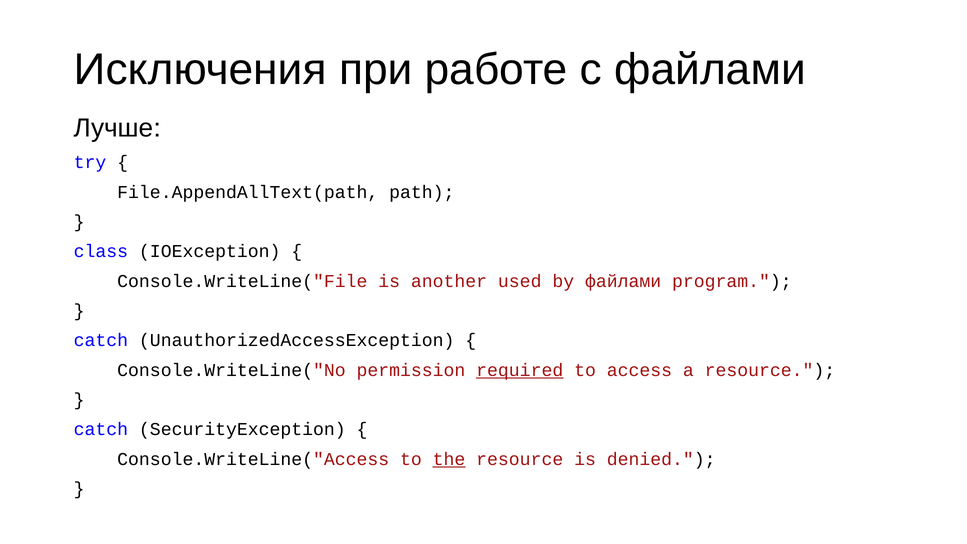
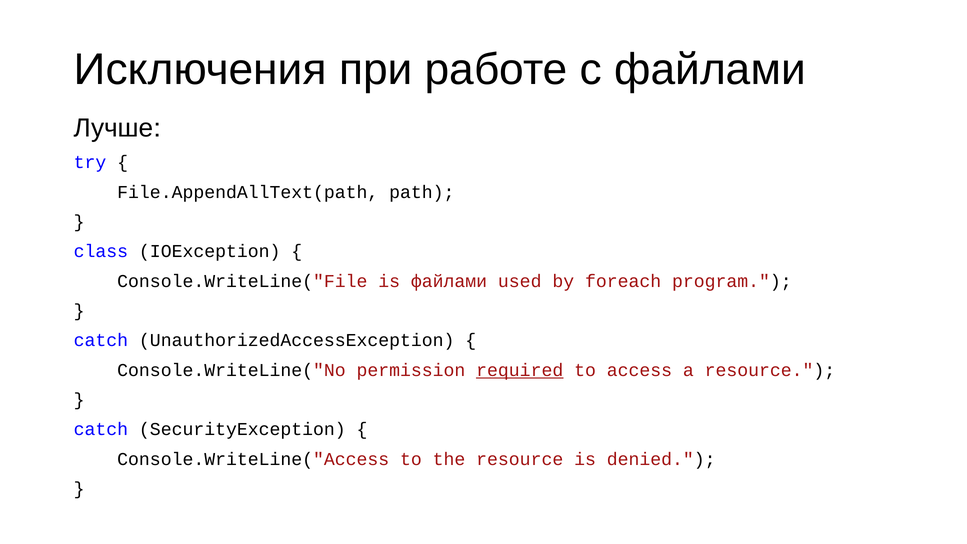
is another: another -> файлами
by файлами: файлами -> foreach
the underline: present -> none
